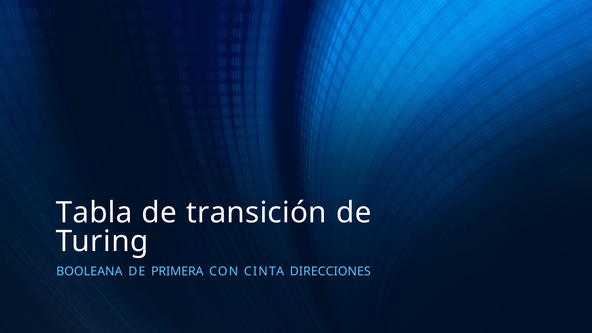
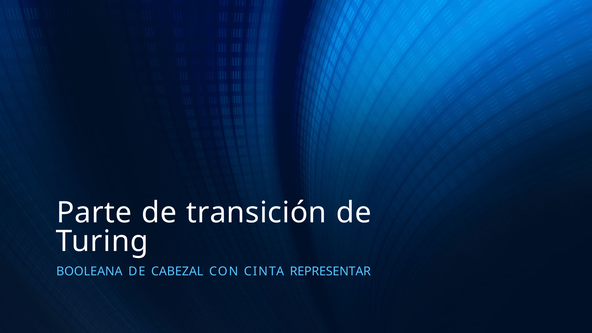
Tabla: Tabla -> Parte
PRIMERA: PRIMERA -> CABEZAL
DIRECCIONES: DIRECCIONES -> REPRESENTAR
